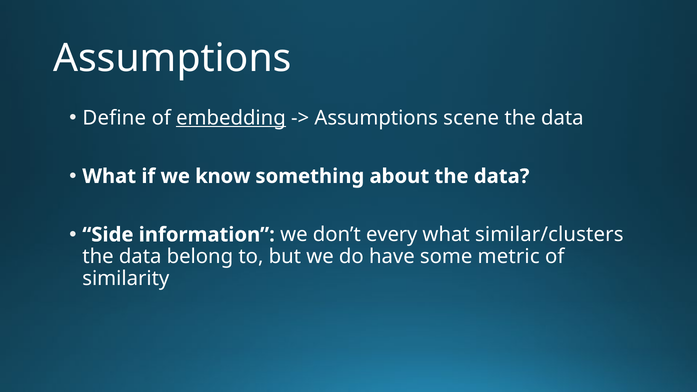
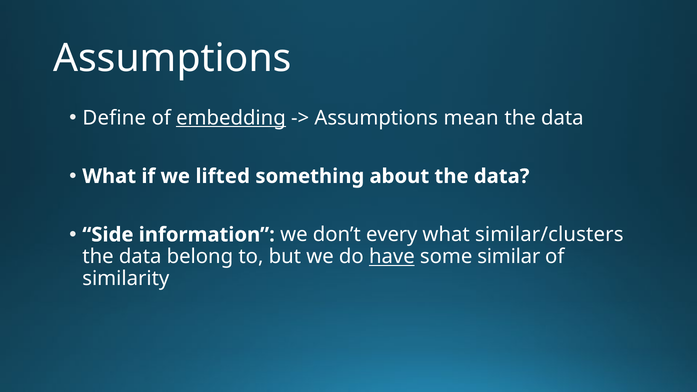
scene: scene -> mean
know: know -> lifted
have underline: none -> present
metric: metric -> similar
